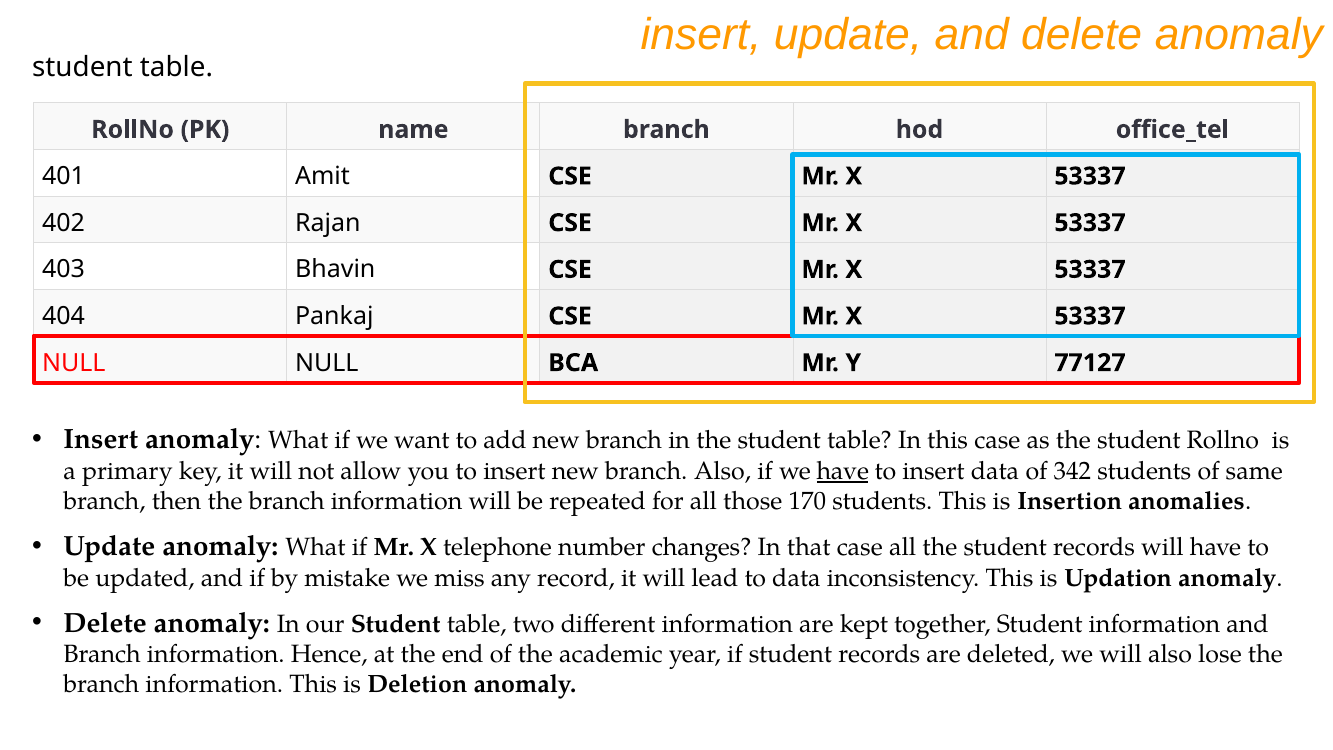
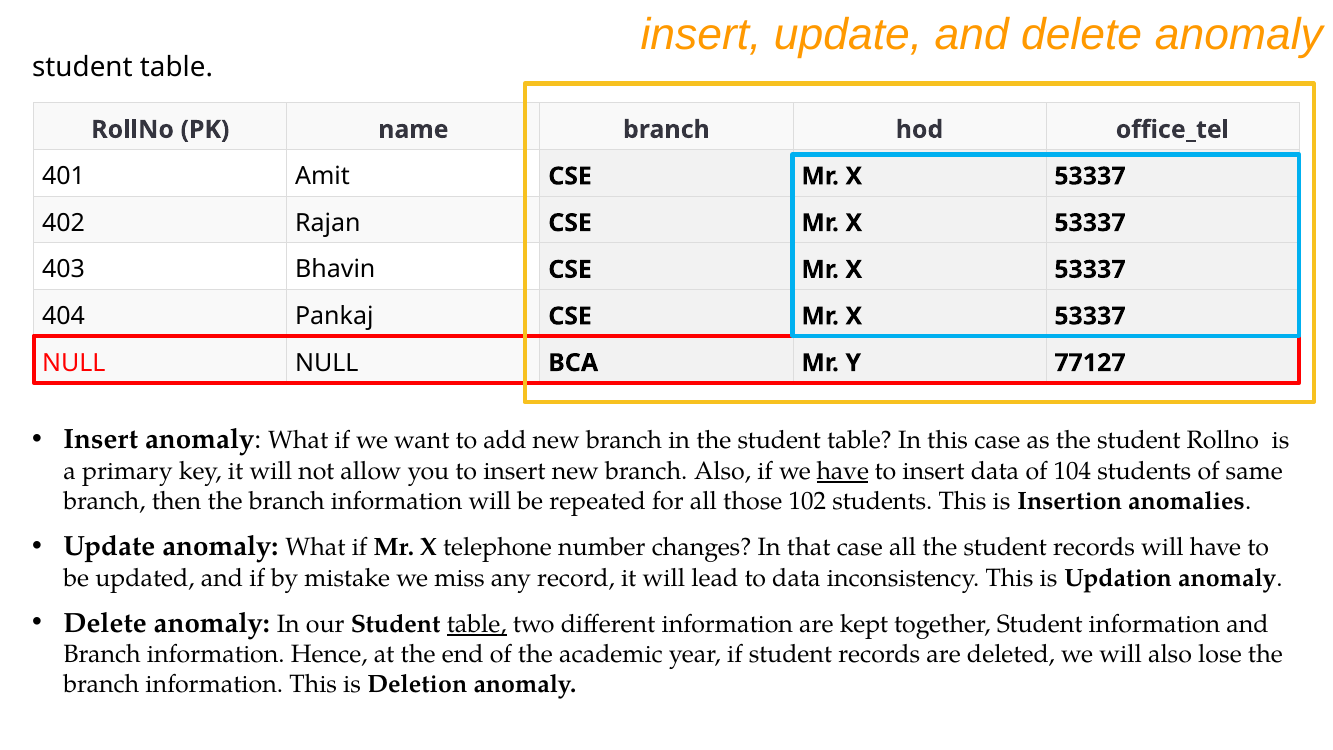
342: 342 -> 104
170: 170 -> 102
table at (477, 624) underline: none -> present
